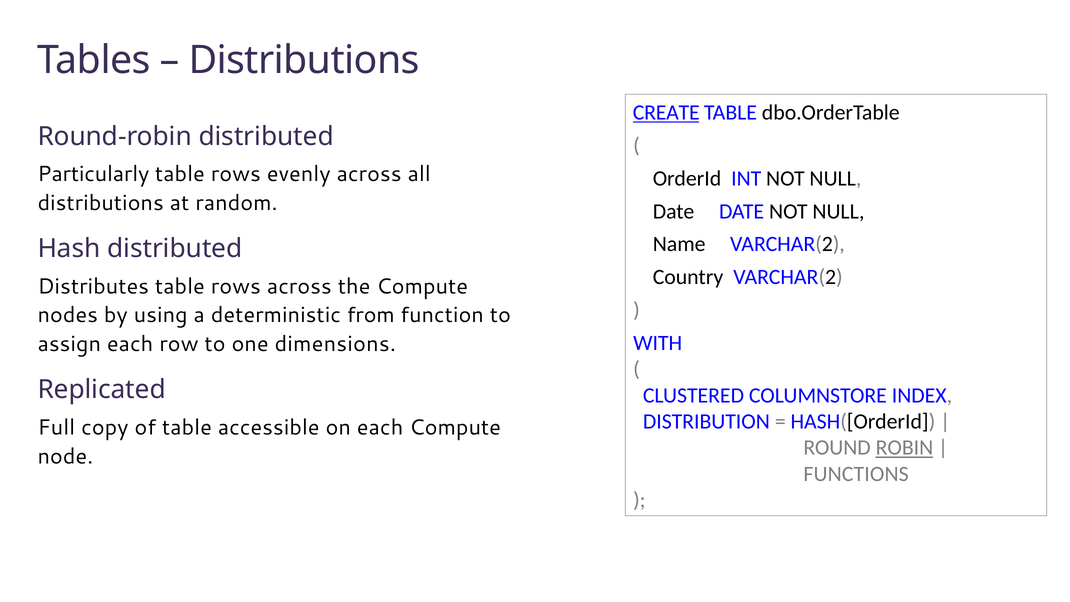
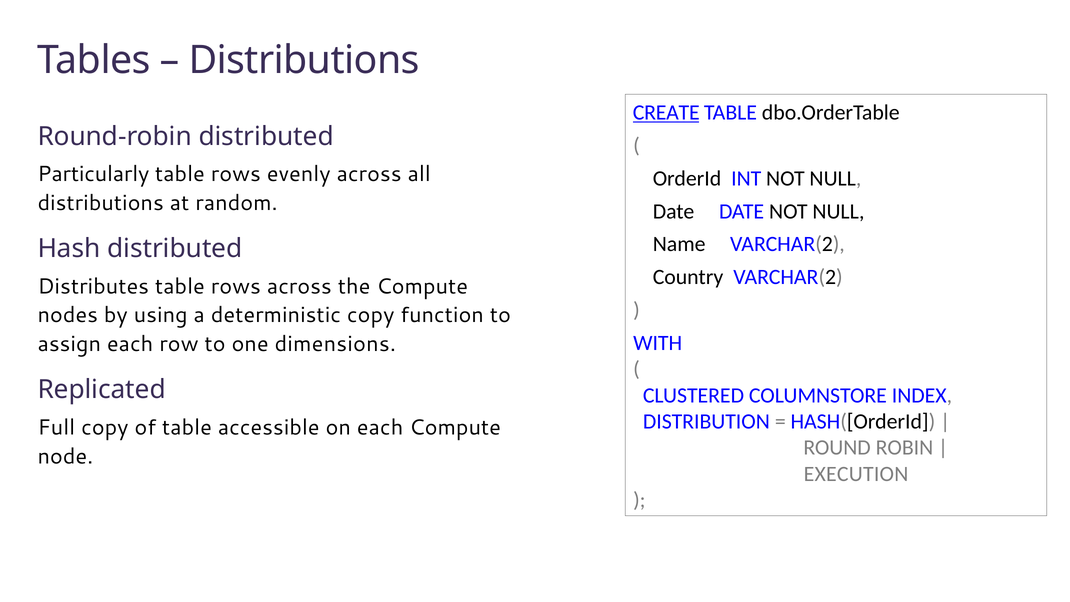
deterministic from: from -> copy
ROBIN underline: present -> none
FUNCTIONS: FUNCTIONS -> EXECUTION
